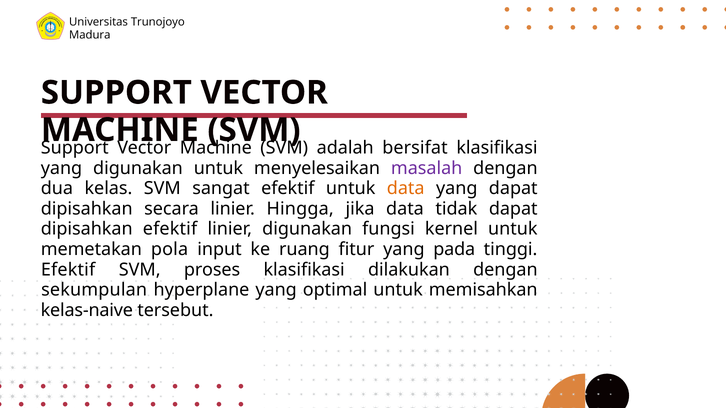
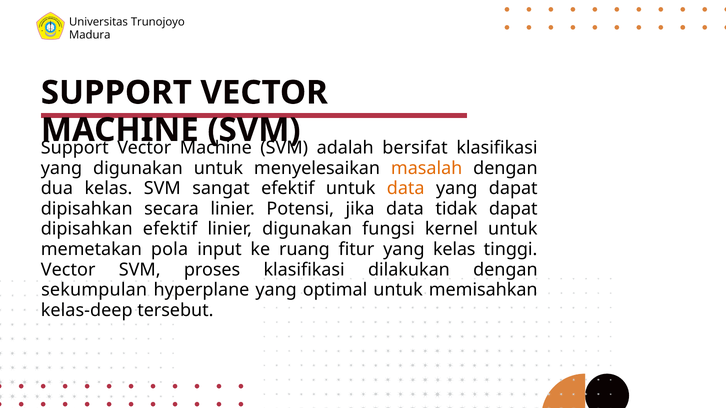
masalah colour: purple -> orange
Hingga: Hingga -> Potensi
yang pada: pada -> kelas
Efektif at (68, 270): Efektif -> Vector
kelas-naive: kelas-naive -> kelas-deep
